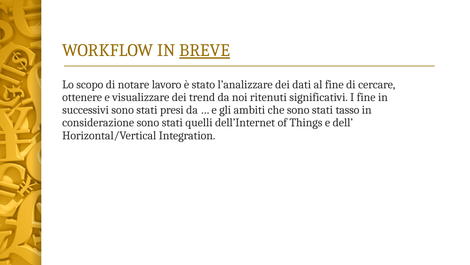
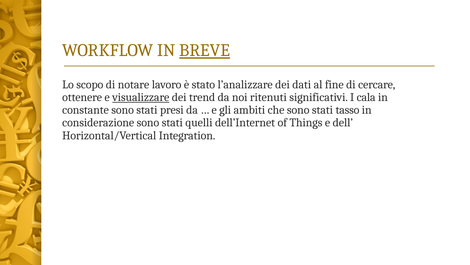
visualizzare underline: none -> present
I fine: fine -> cala
successivi: successivi -> constante
